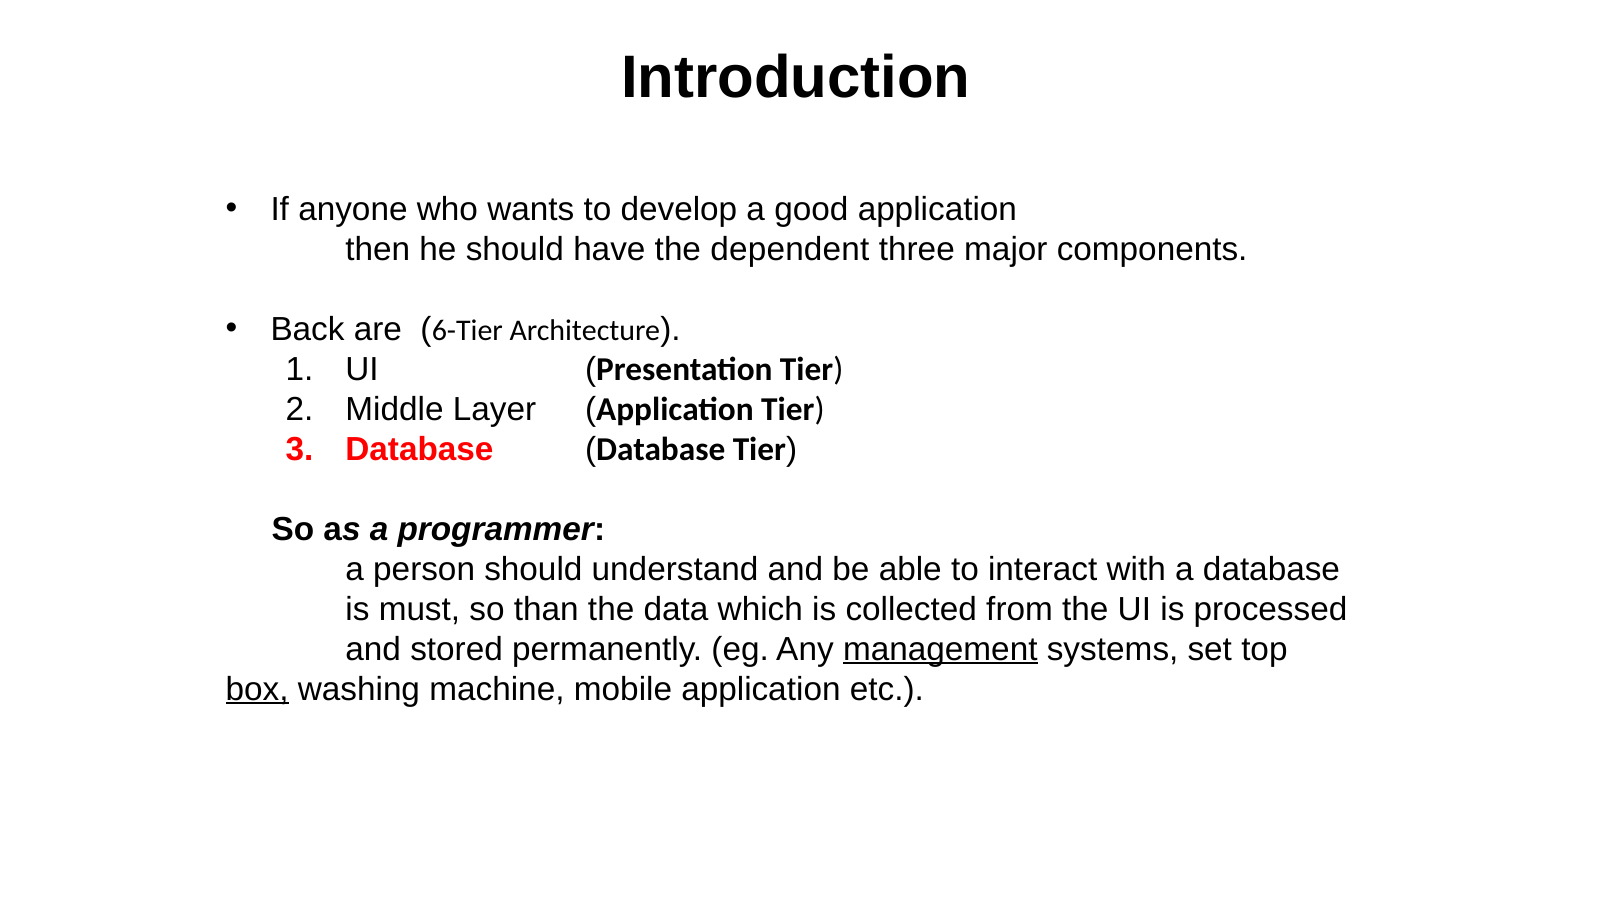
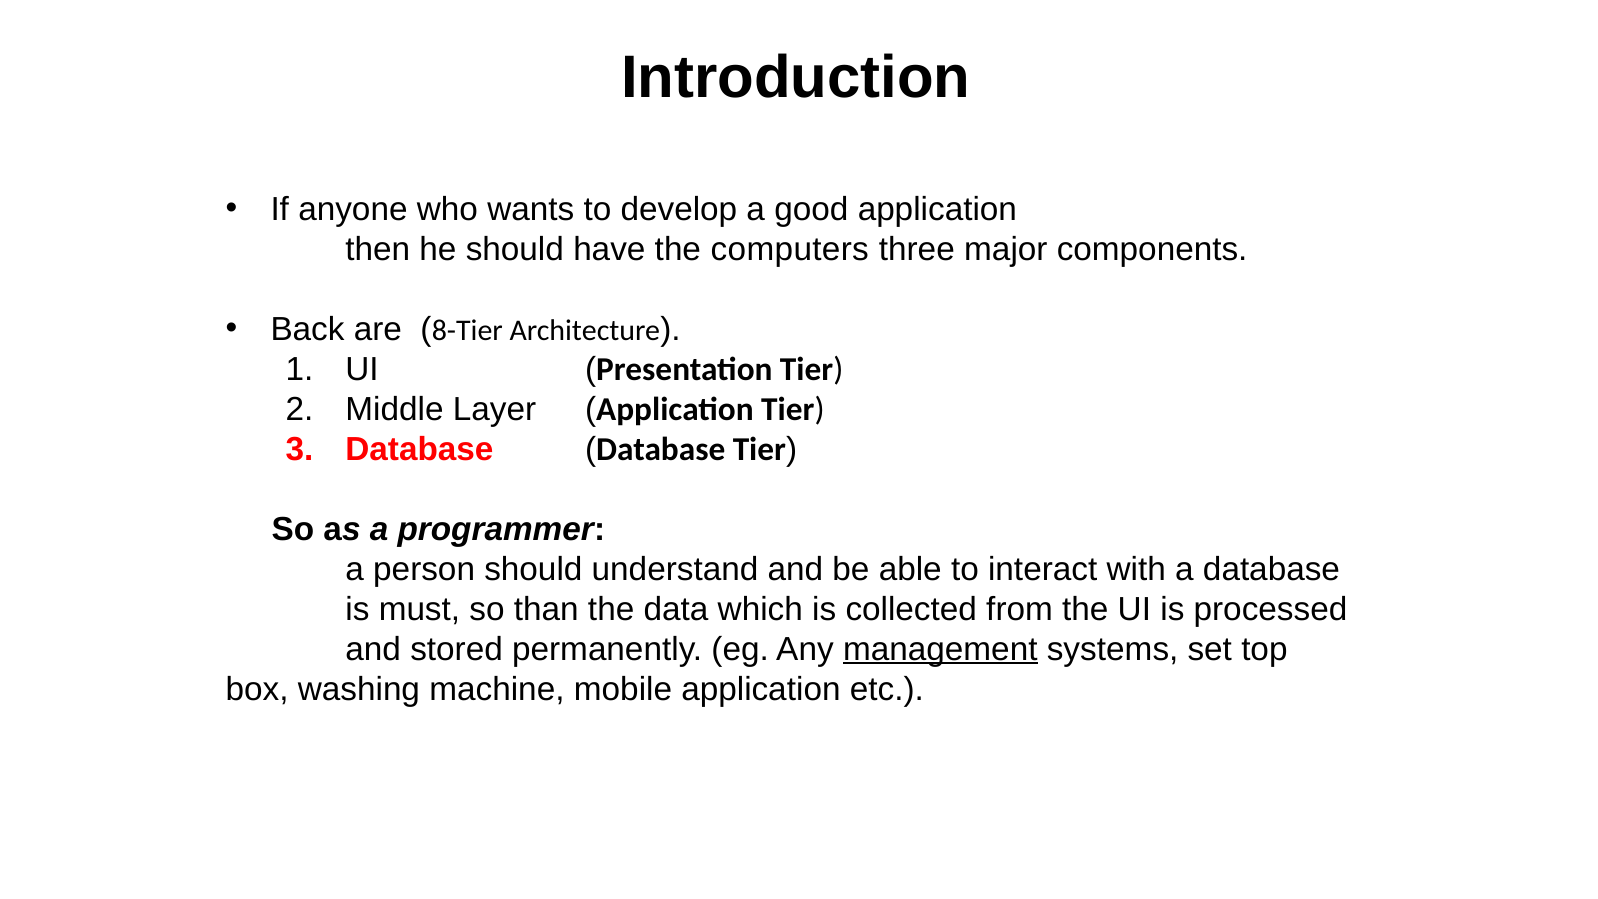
dependent: dependent -> computers
6-Tier: 6-Tier -> 8-Tier
box underline: present -> none
